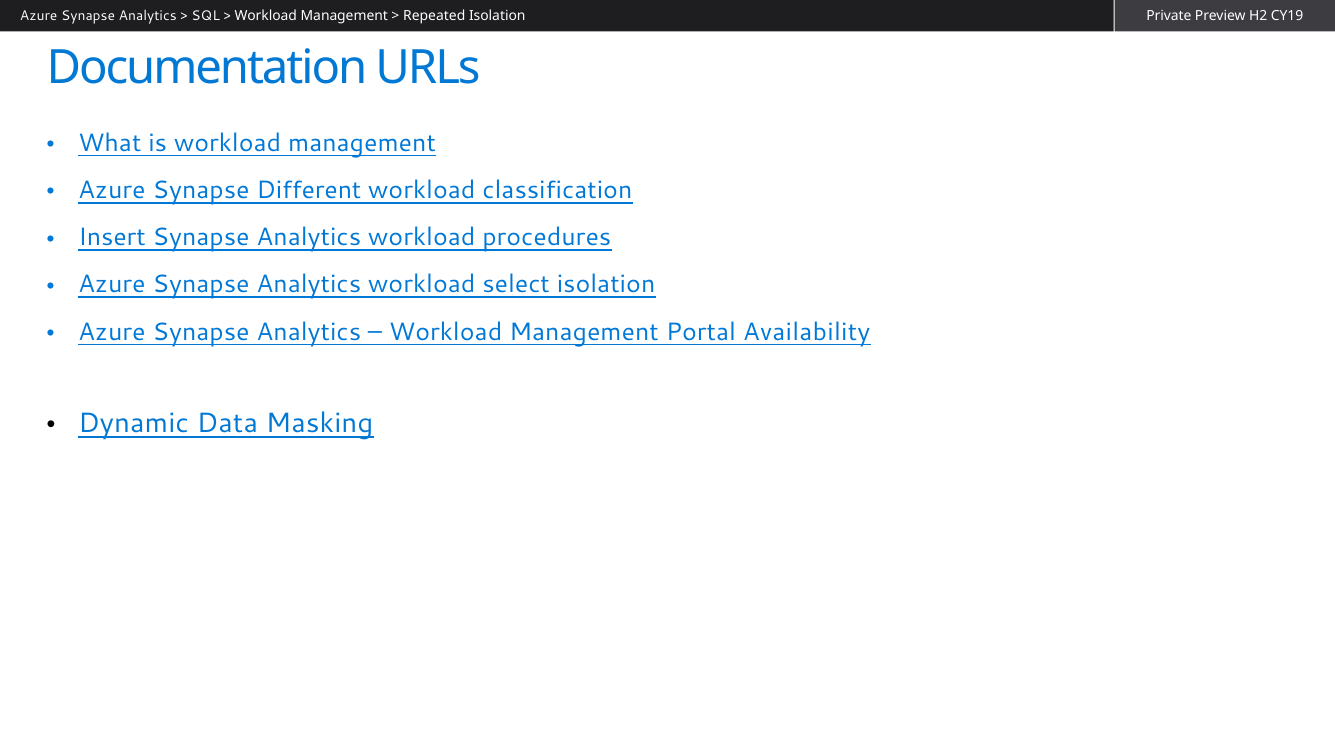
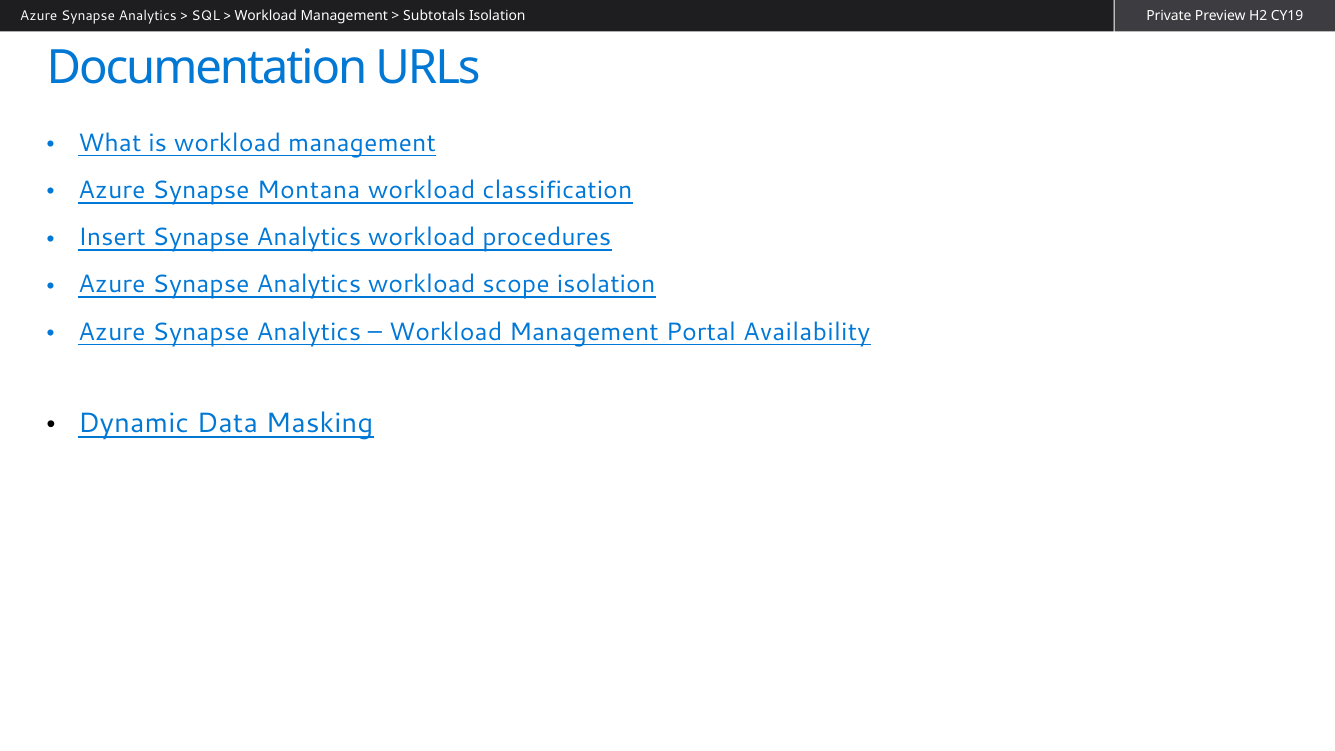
Repeated: Repeated -> Subtotals
Different: Different -> Montana
select: select -> scope
